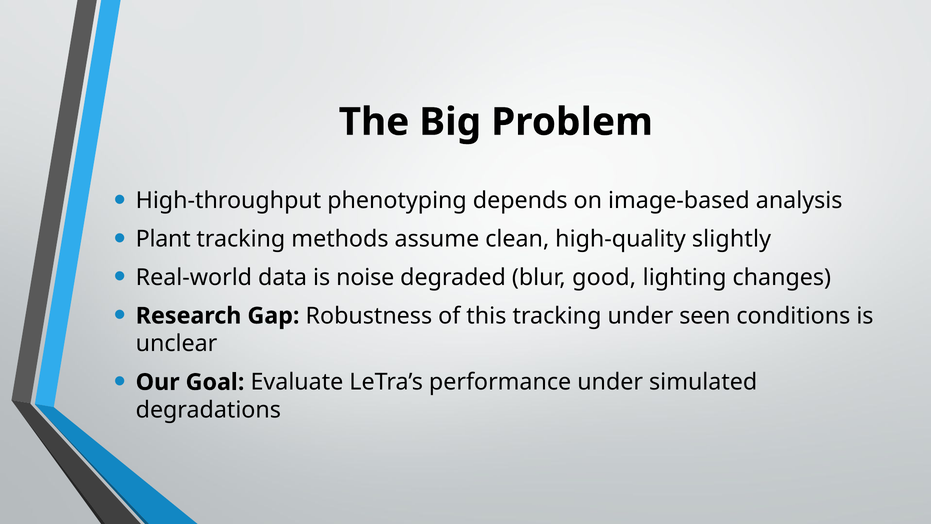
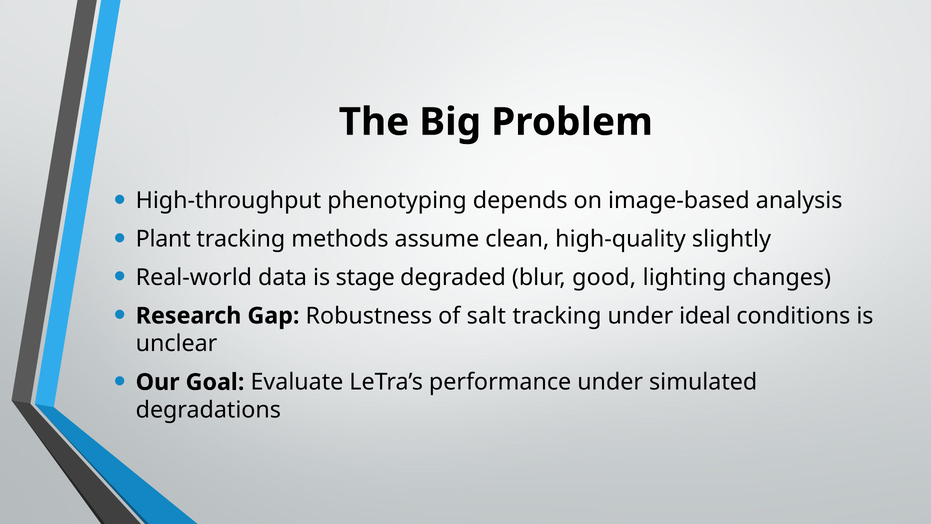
noise: noise -> stage
this: this -> salt
seen: seen -> ideal
